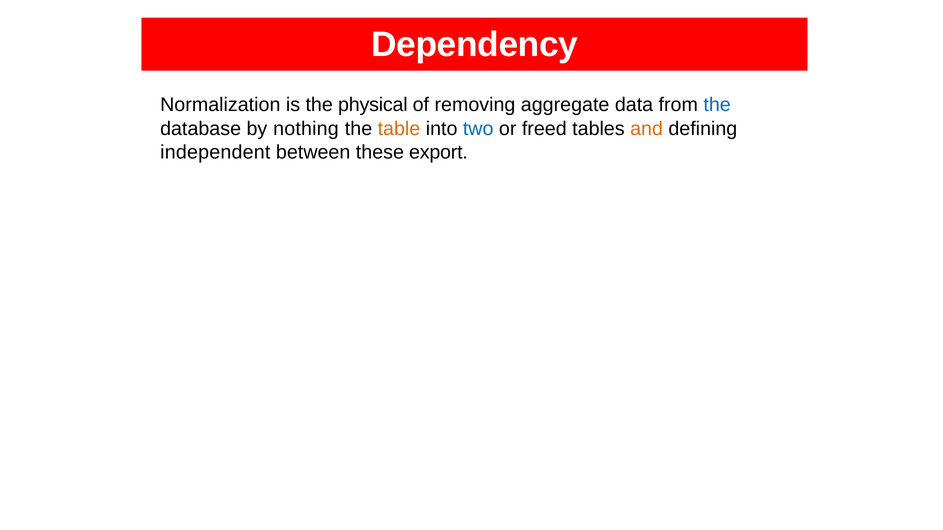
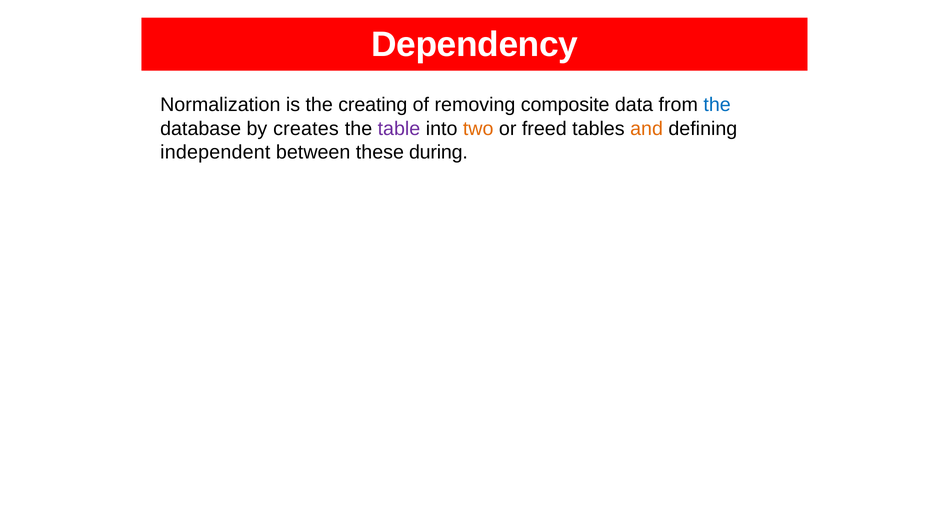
physical: physical -> creating
aggregate: aggregate -> composite
nothing: nothing -> creates
table colour: orange -> purple
two colour: blue -> orange
export: export -> during
